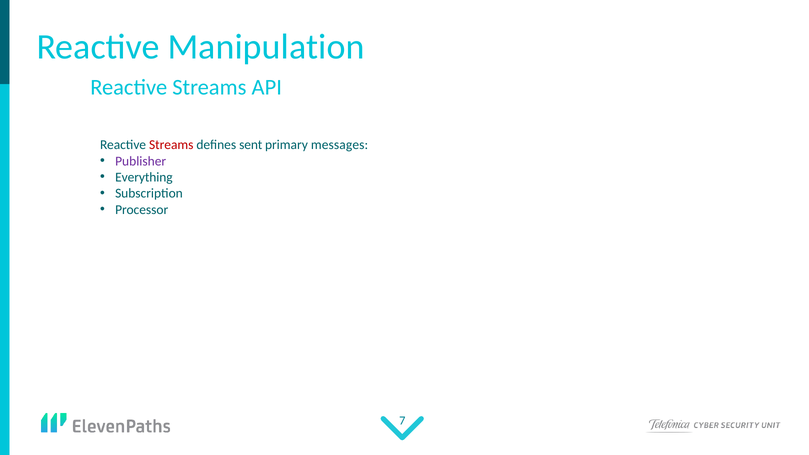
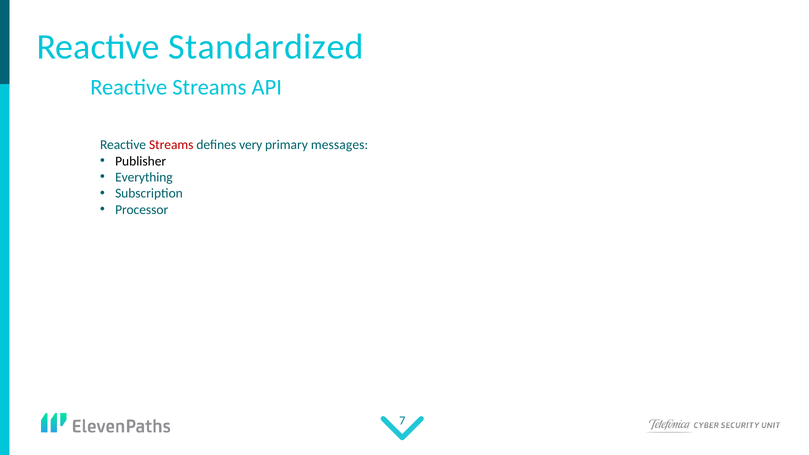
Manipulation: Manipulation -> Standardized
sent: sent -> very
Publisher colour: purple -> black
